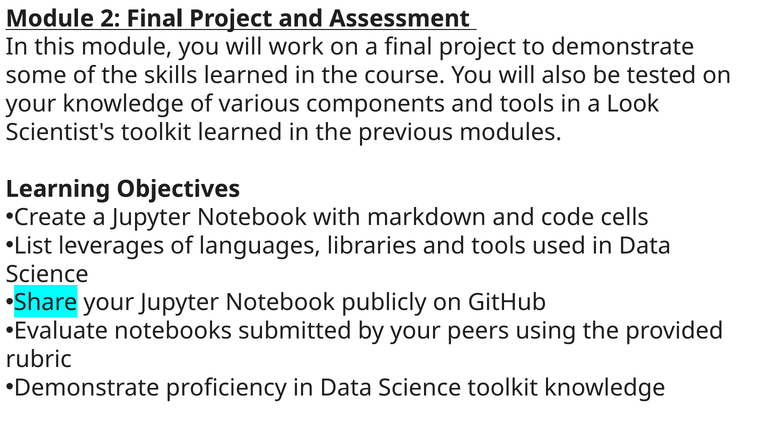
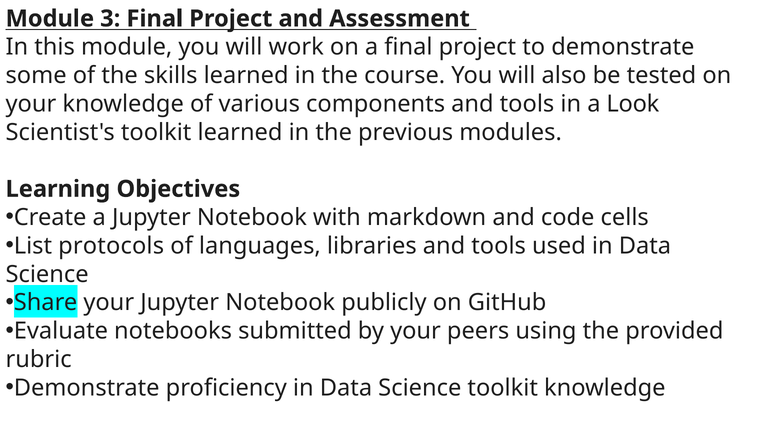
2: 2 -> 3
leverages: leverages -> protocols
